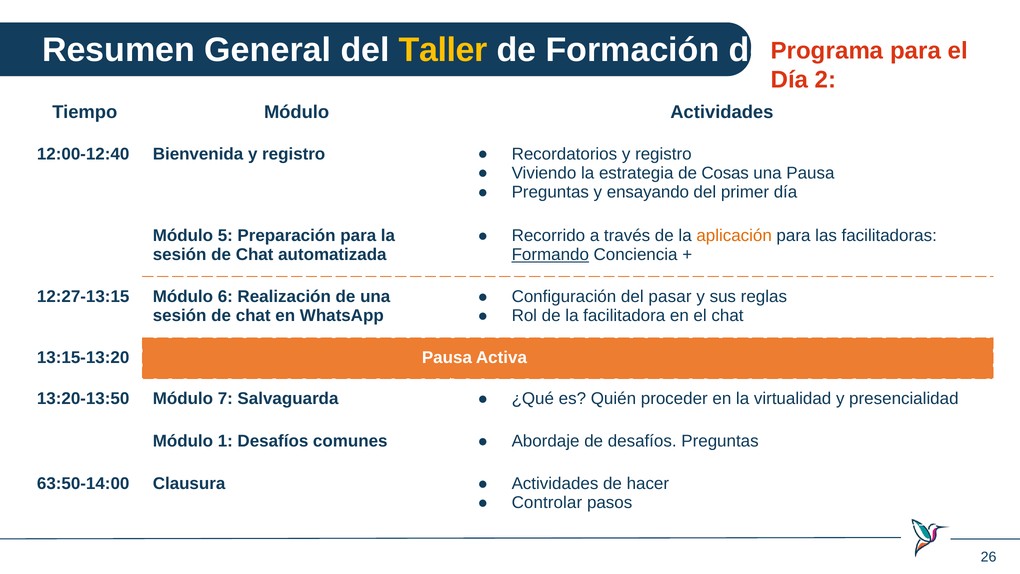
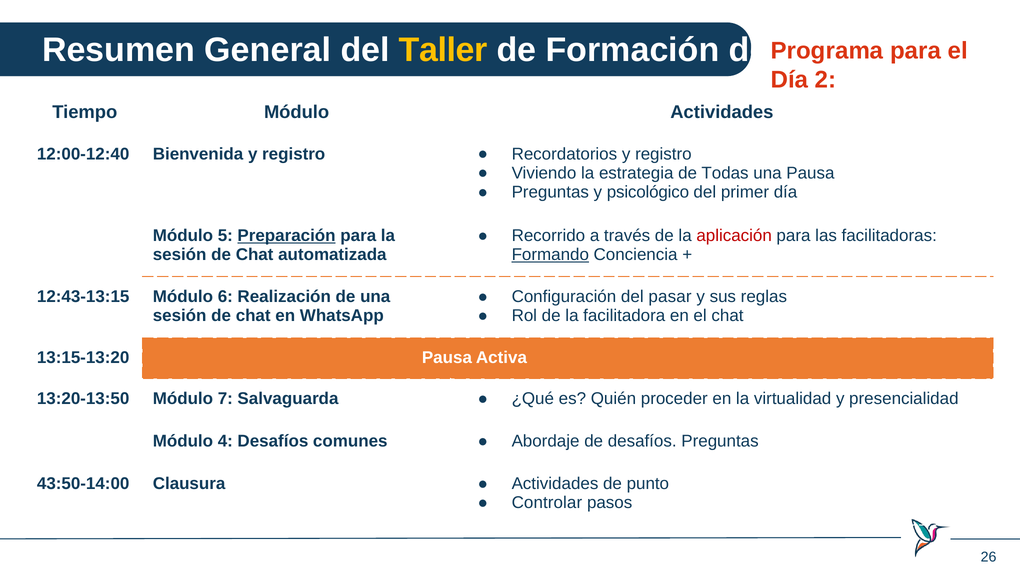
Cosas: Cosas -> Todas
ensayando: ensayando -> psicológico
aplicación colour: orange -> red
Preparación underline: none -> present
12:27-13:15: 12:27-13:15 -> 12:43-13:15
1: 1 -> 4
63:50-14:00: 63:50-14:00 -> 43:50-14:00
hacer: hacer -> punto
